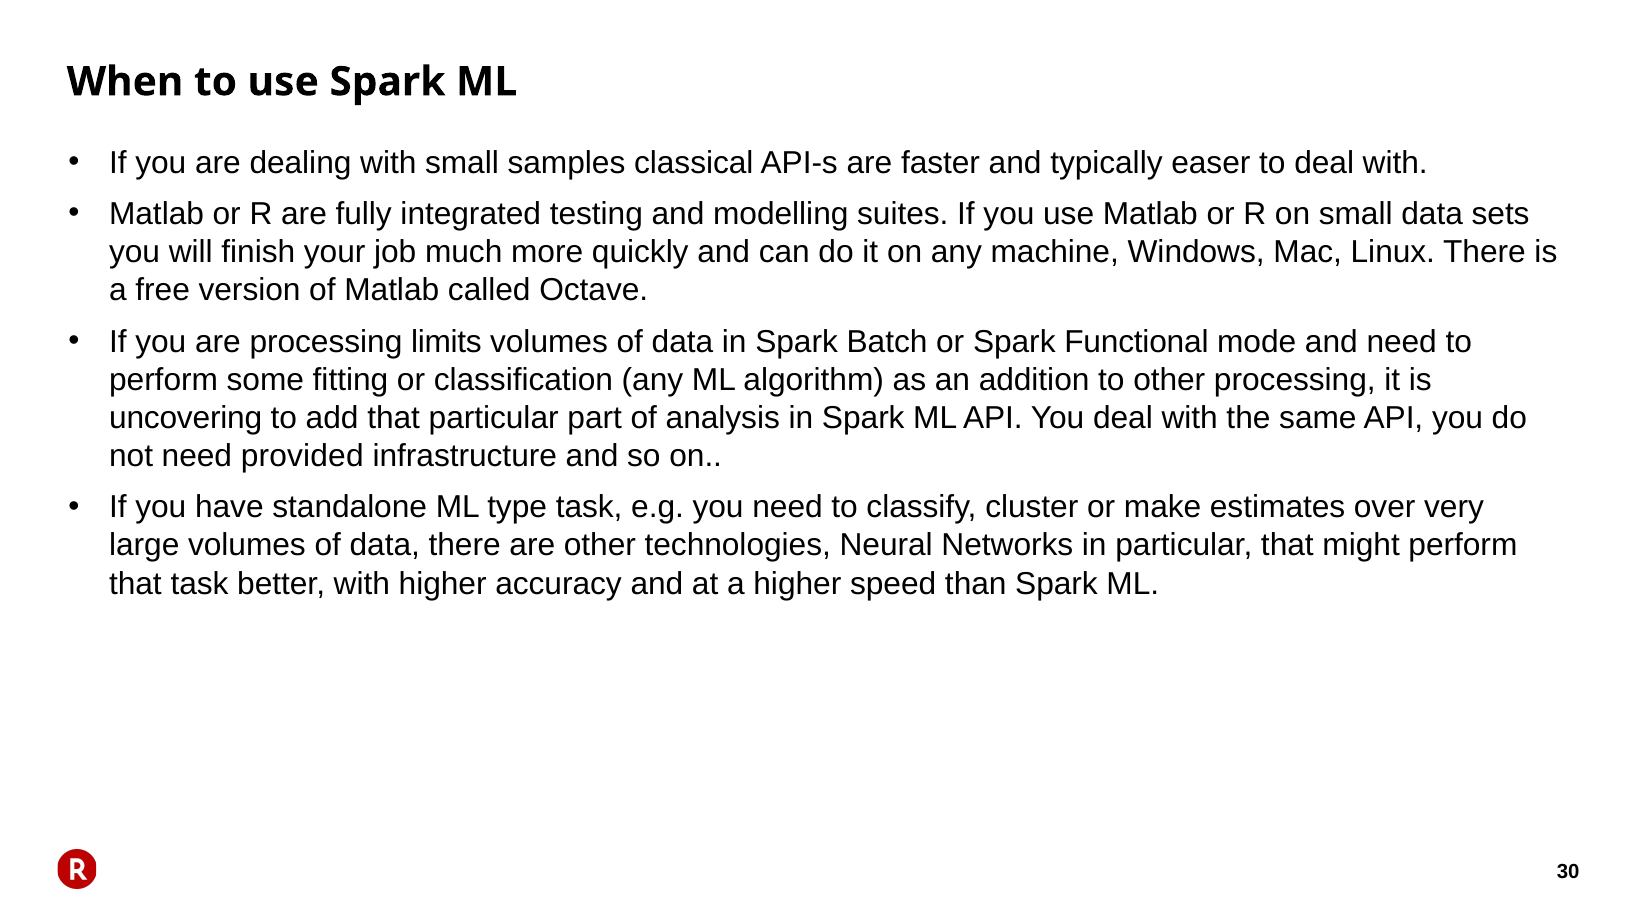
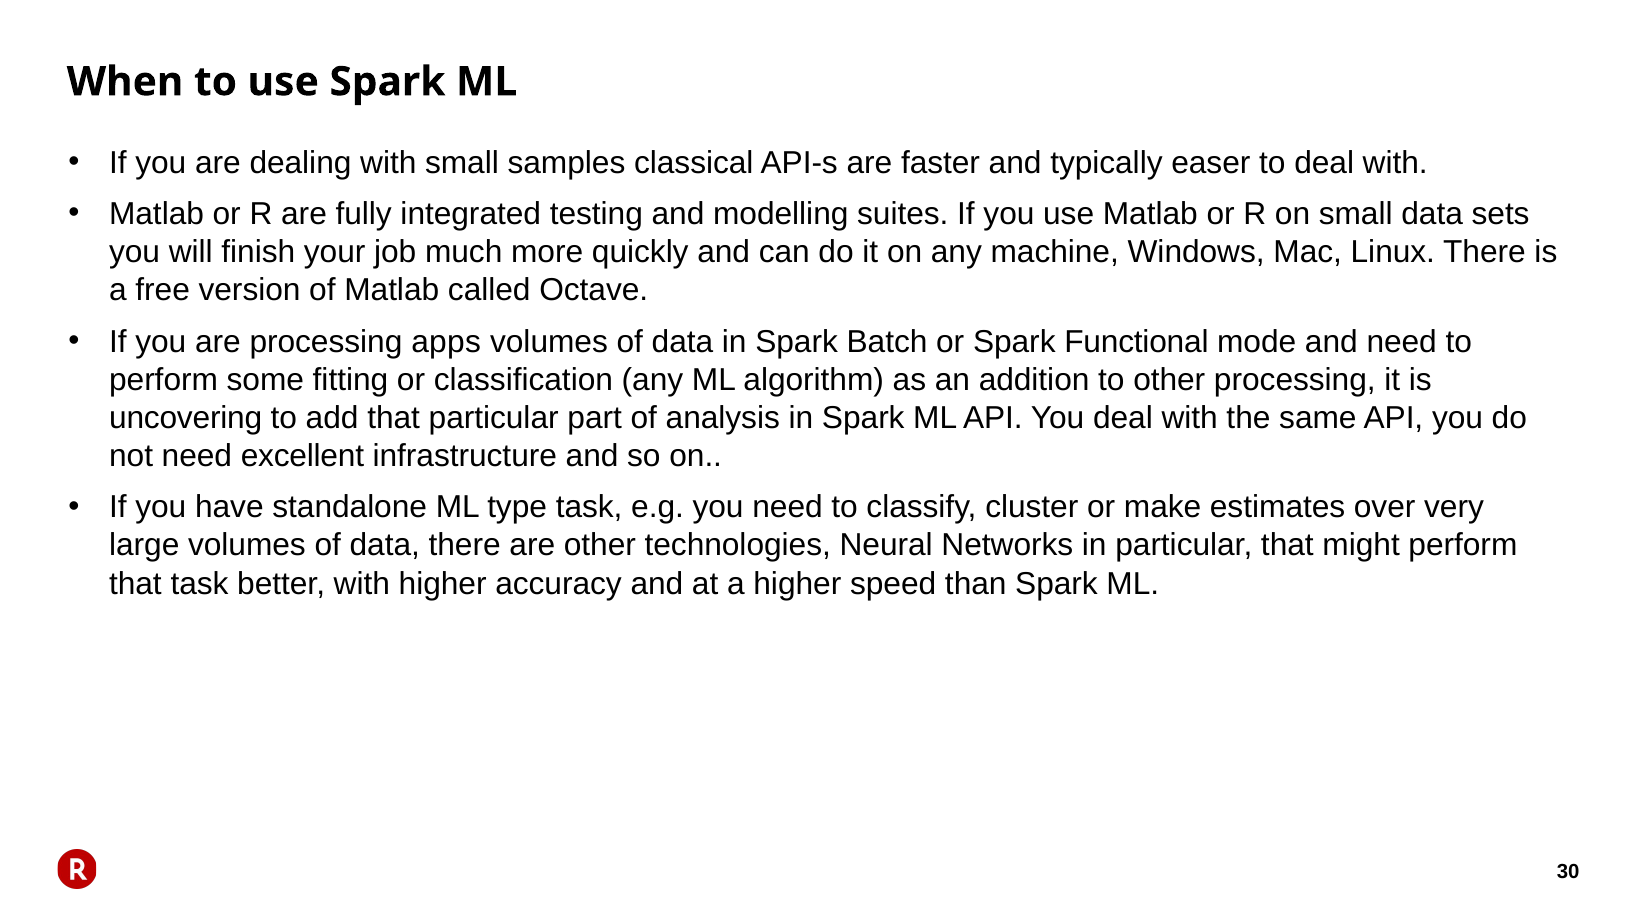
limits: limits -> apps
provided: provided -> excellent
